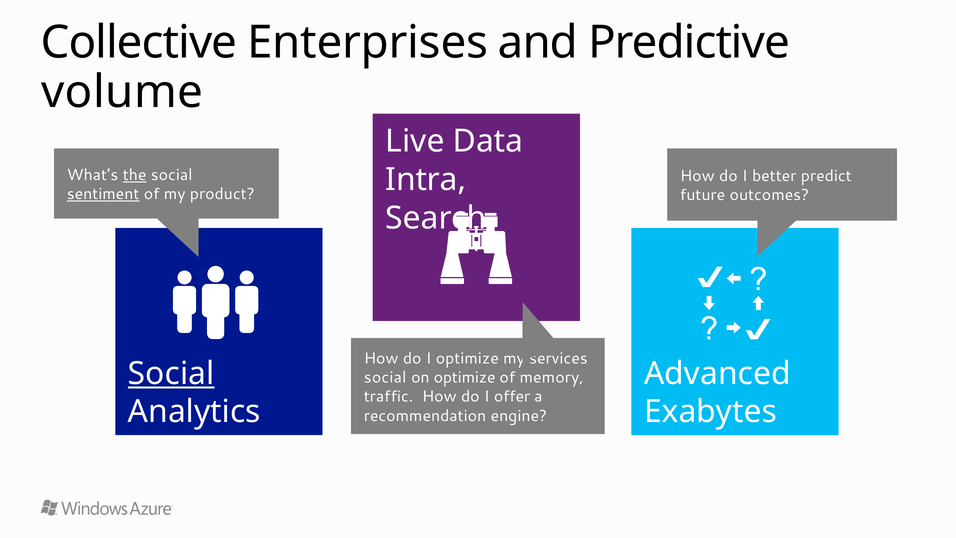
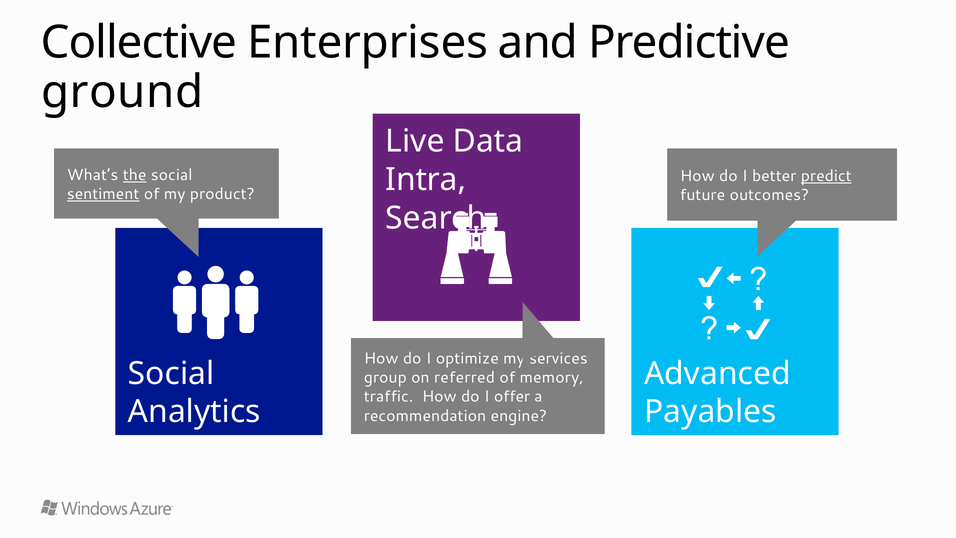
volume: volume -> ground
predict underline: none -> present
Social at (171, 374) underline: present -> none
social at (385, 378): social -> group
on optimize: optimize -> referred
Exabytes: Exabytes -> Payables
